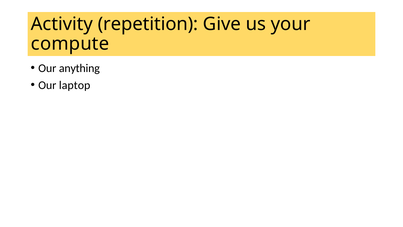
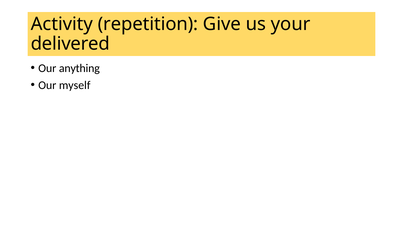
compute: compute -> delivered
laptop: laptop -> myself
